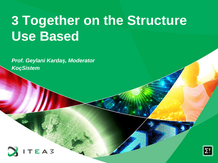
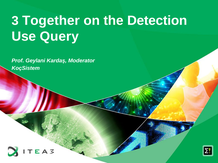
Structure: Structure -> Detection
Based: Based -> Query
